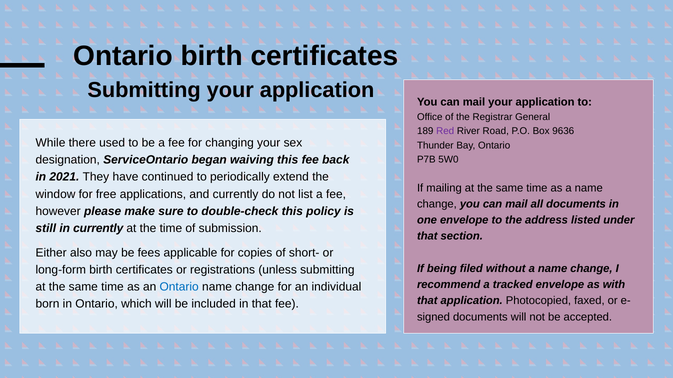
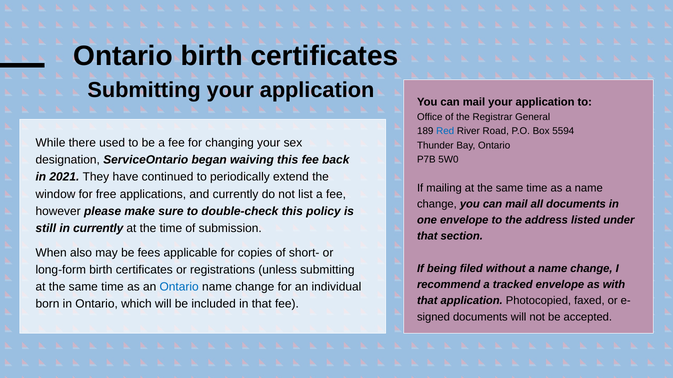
Red colour: purple -> blue
9636: 9636 -> 5594
Either: Either -> When
